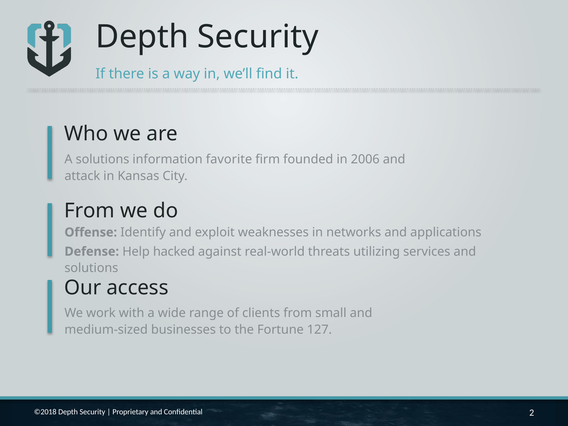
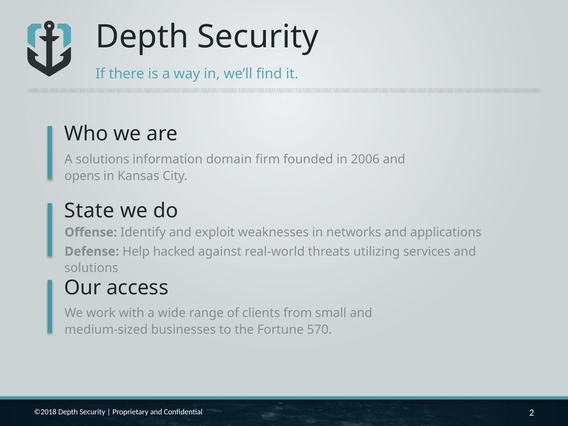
favorite: favorite -> domain
attack: attack -> opens
From at (89, 211): From -> State
127: 127 -> 570
